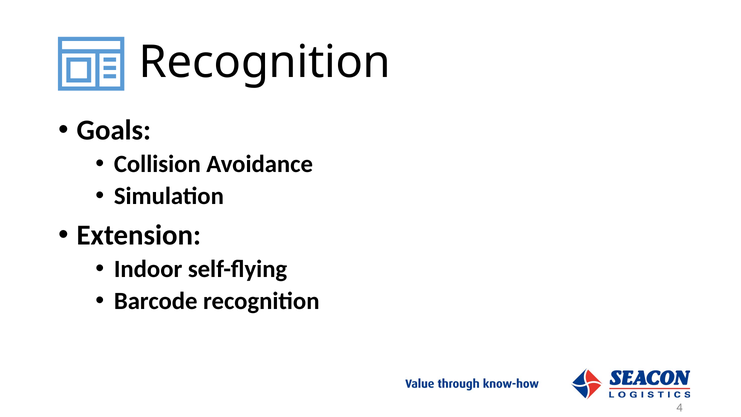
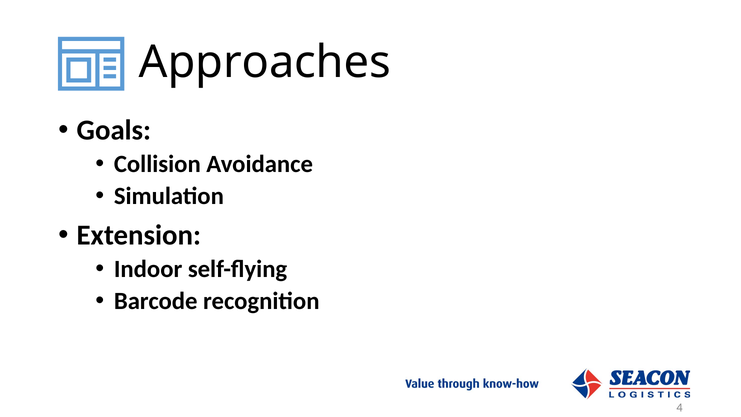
Recognition at (265, 62): Recognition -> Approaches
